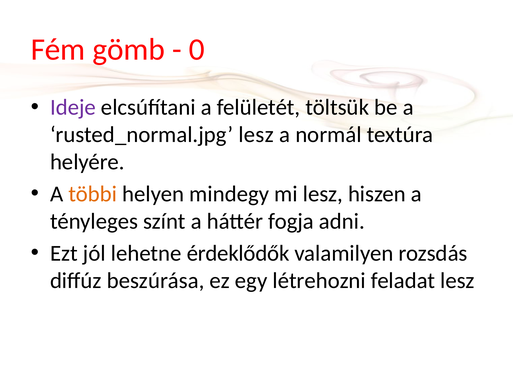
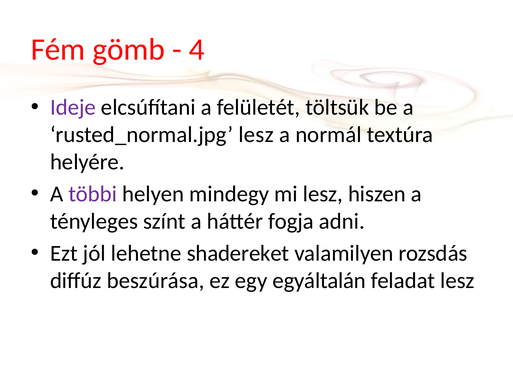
0: 0 -> 4
többi colour: orange -> purple
érdeklődők: érdeklődők -> shadereket
létrehozni: létrehozni -> egyáltalán
